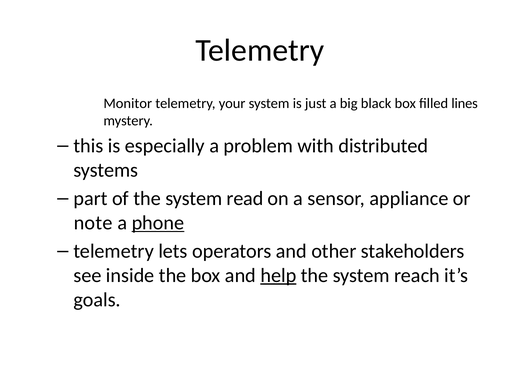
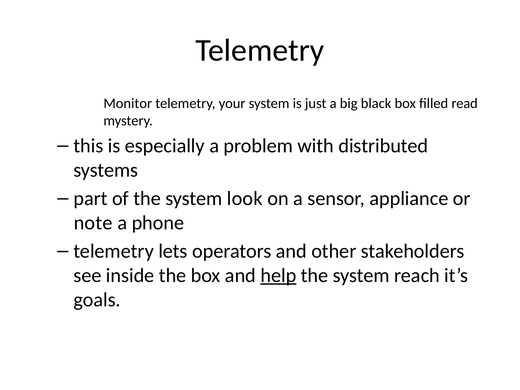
lines: lines -> read
read: read -> look
phone underline: present -> none
